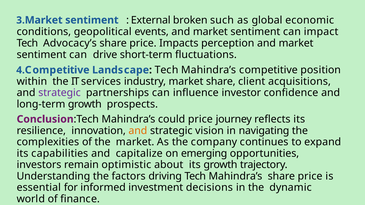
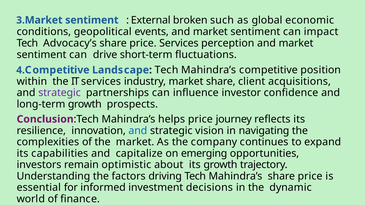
price Impacts: Impacts -> Services
could: could -> helps
and at (138, 131) colour: orange -> blue
